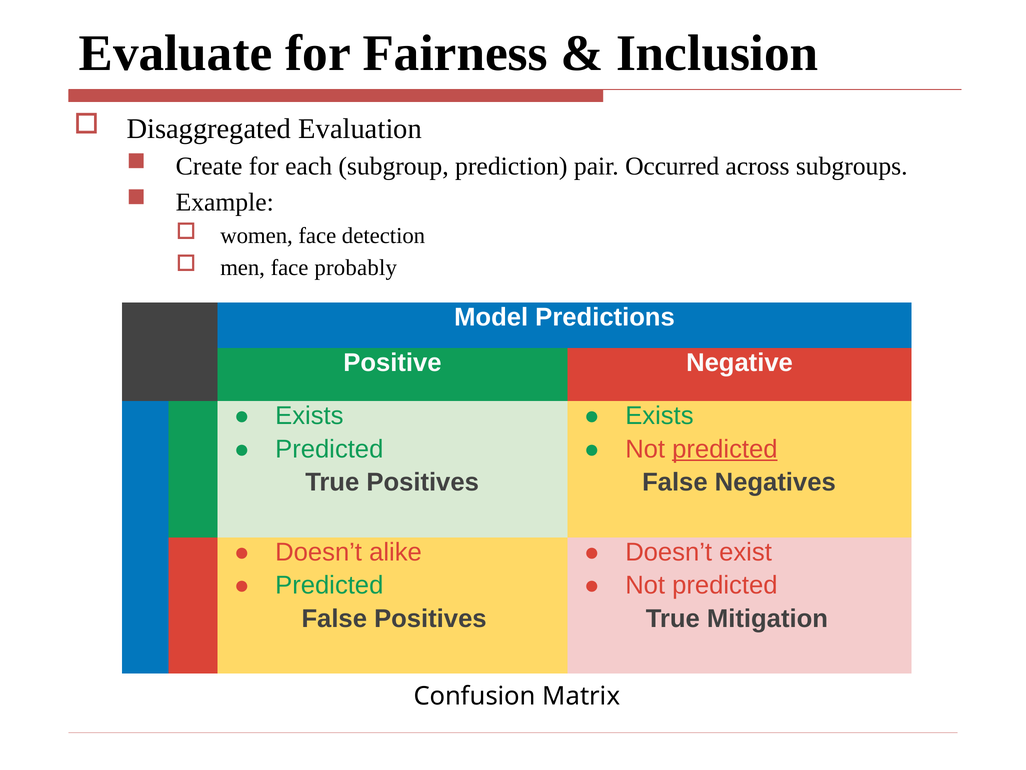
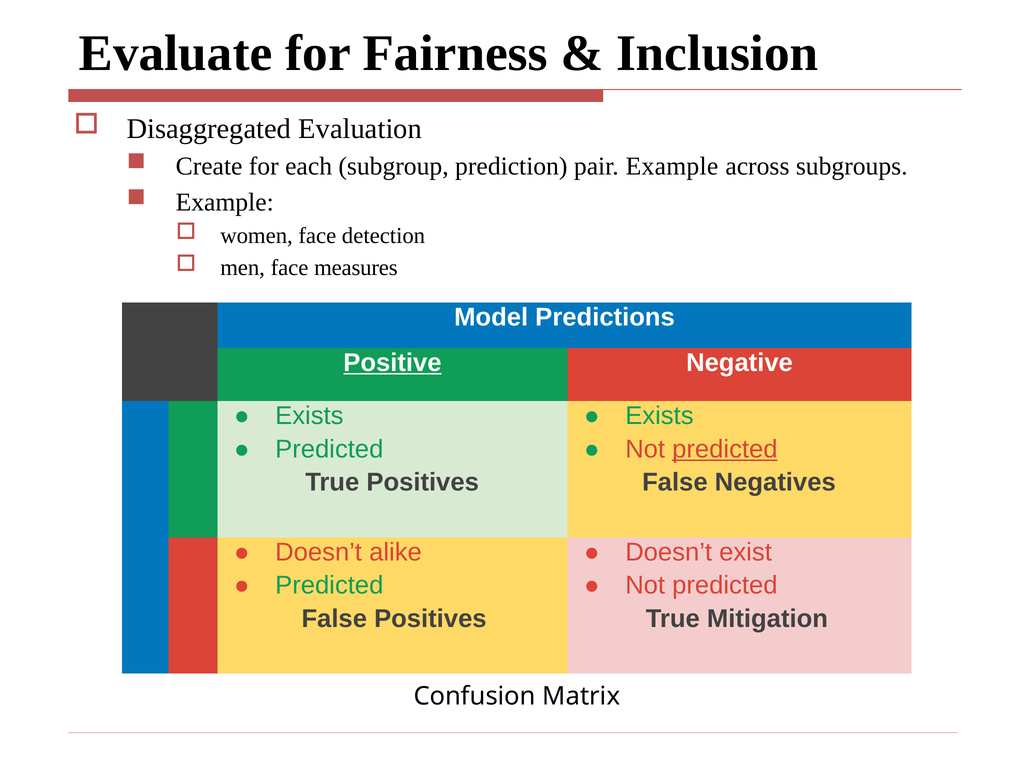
pair Occurred: Occurred -> Example
probably: probably -> measures
Positive underline: none -> present
